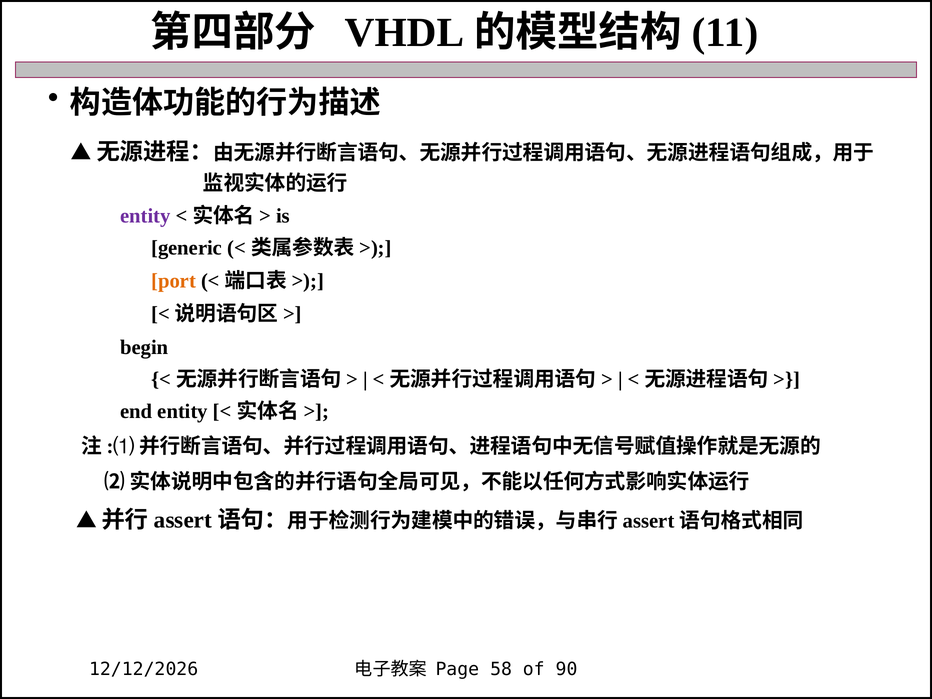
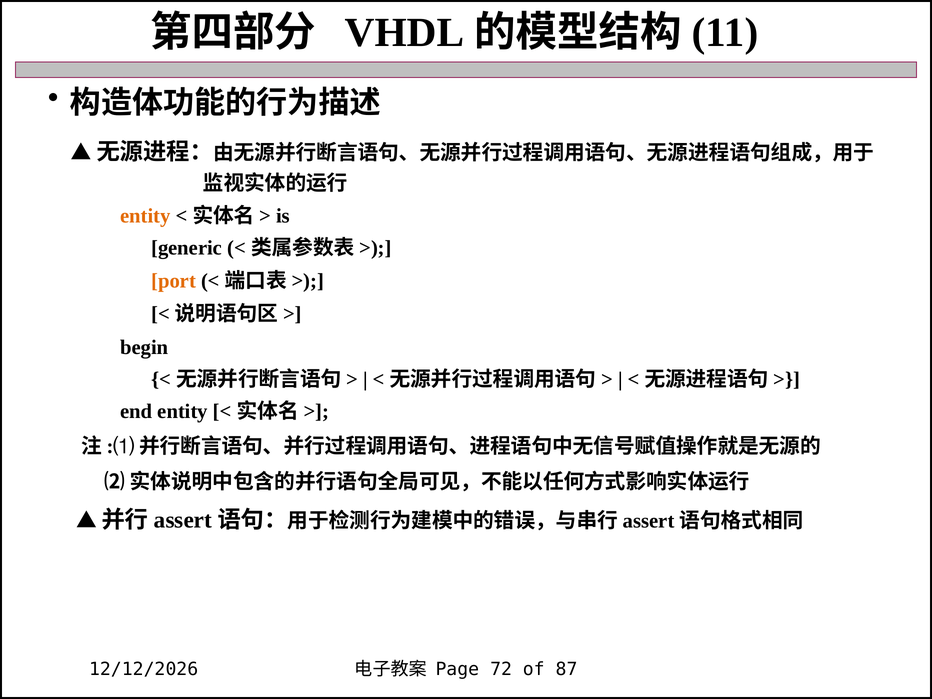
entity at (145, 216) colour: purple -> orange
58: 58 -> 72
90: 90 -> 87
